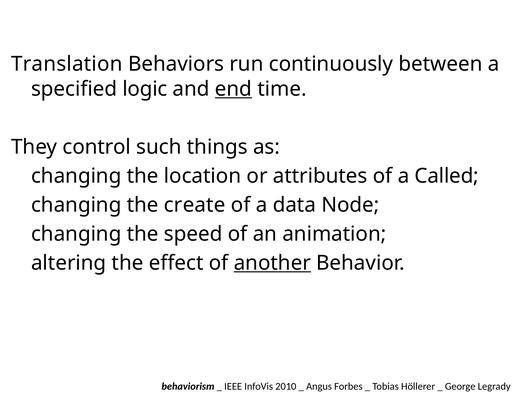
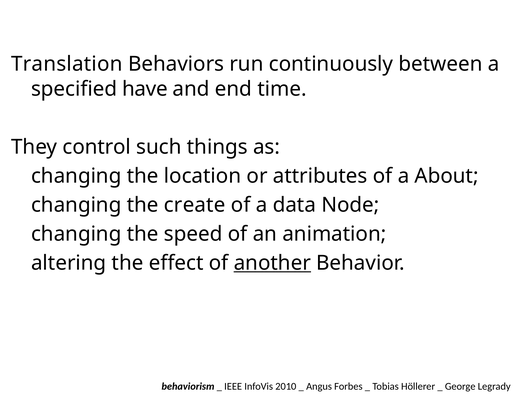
logic: logic -> have
end underline: present -> none
Called: Called -> About
